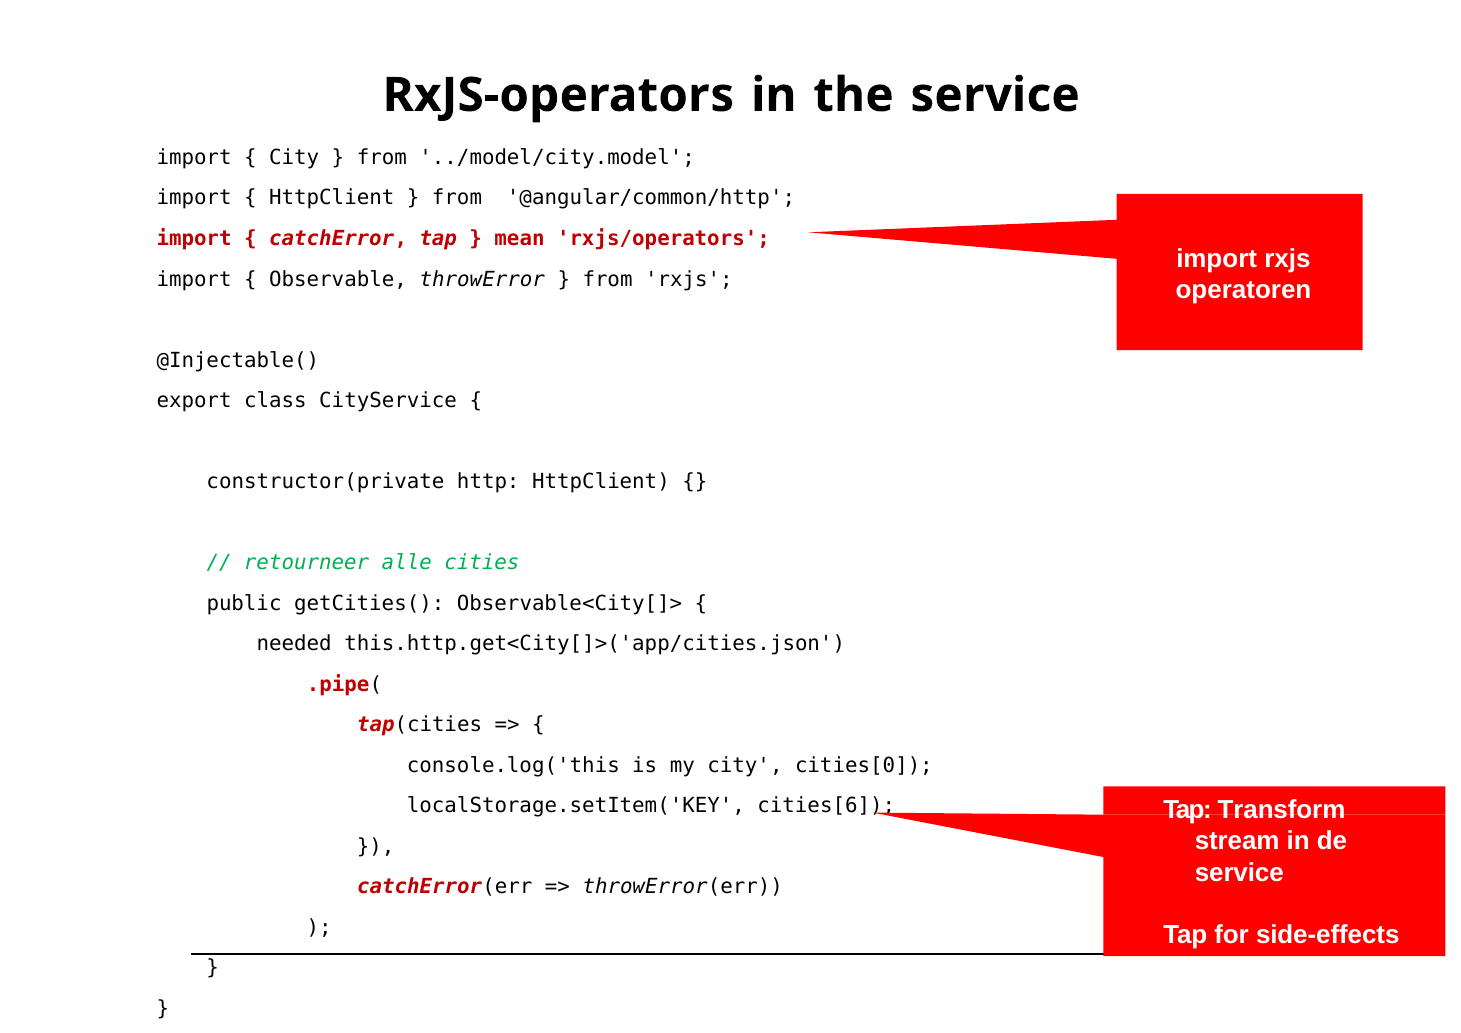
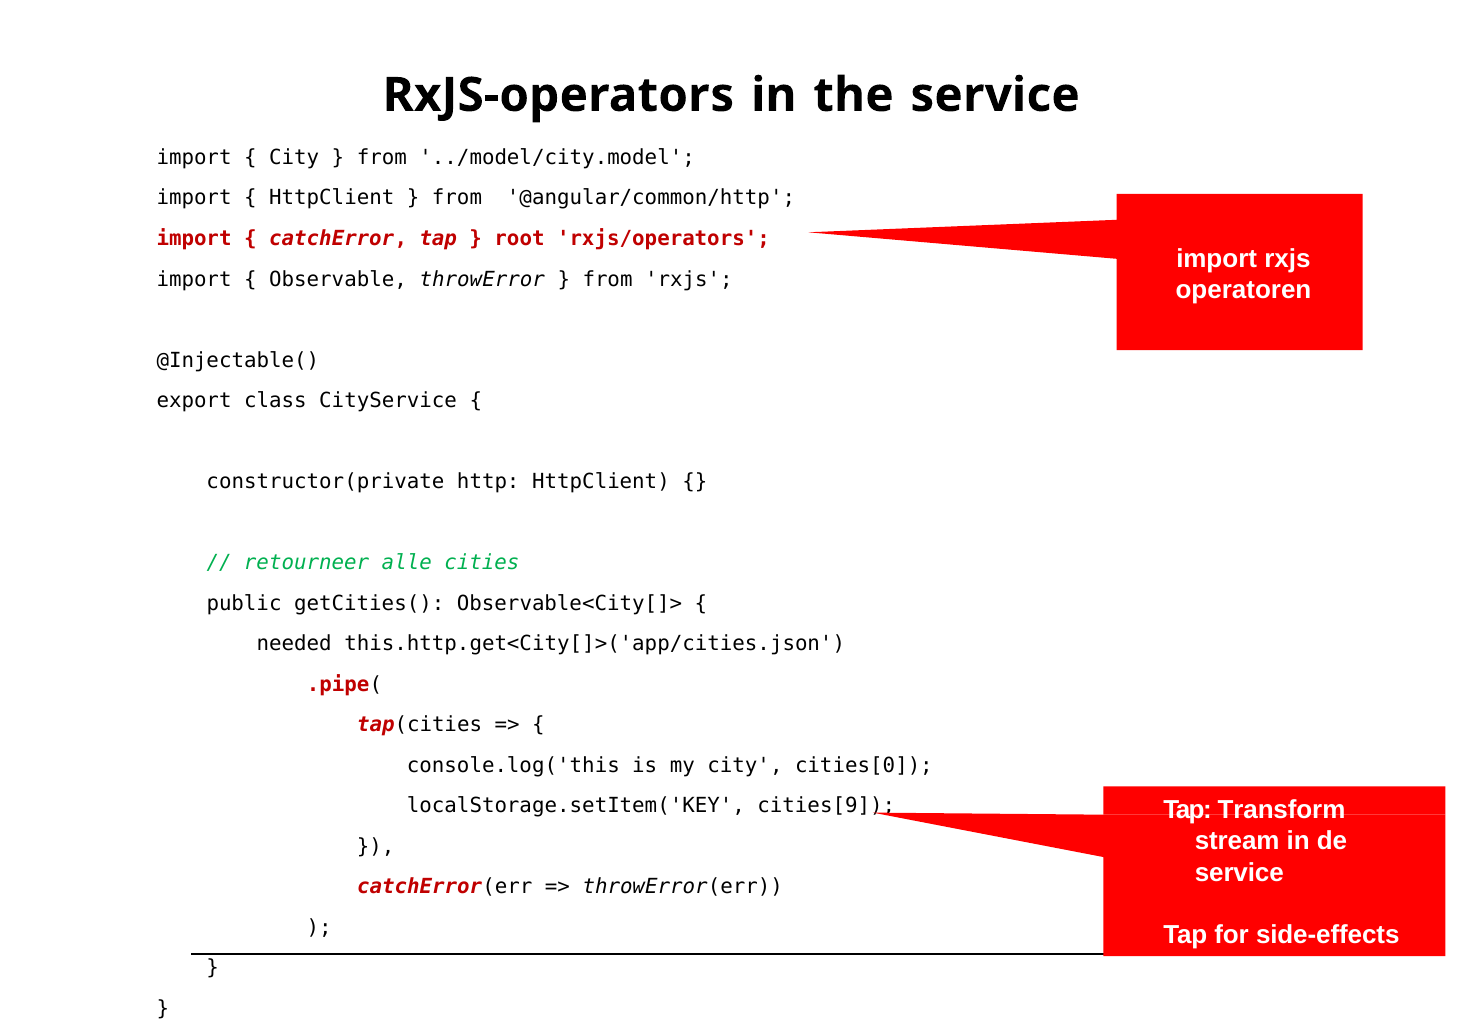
mean: mean -> root
cities[6: cities[6 -> cities[9
